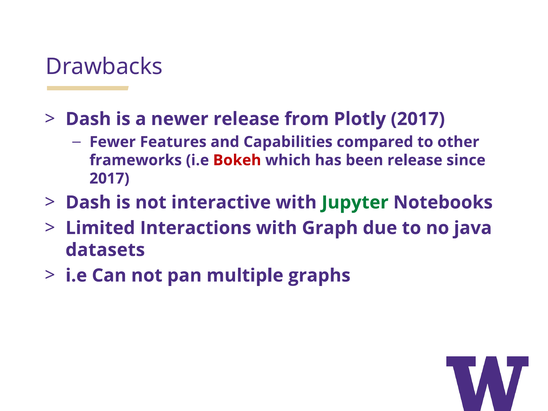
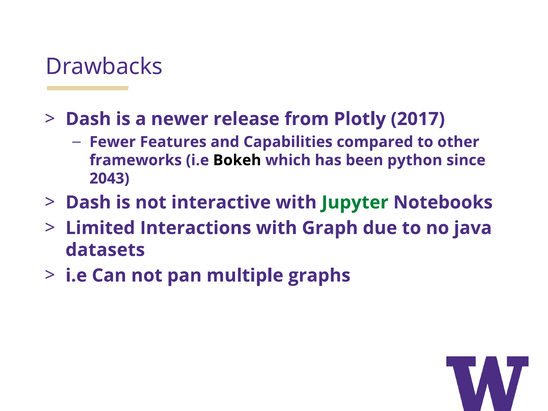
Bokeh colour: red -> black
been release: release -> python
2017 at (109, 178): 2017 -> 2043
